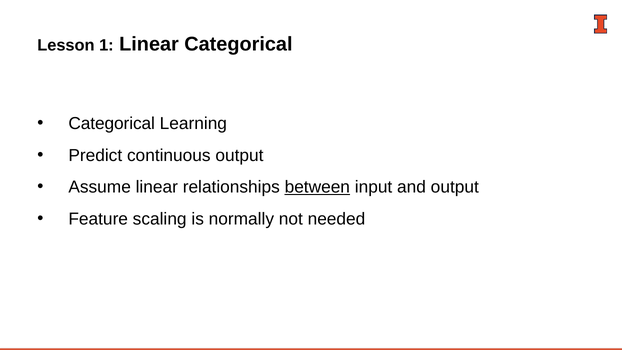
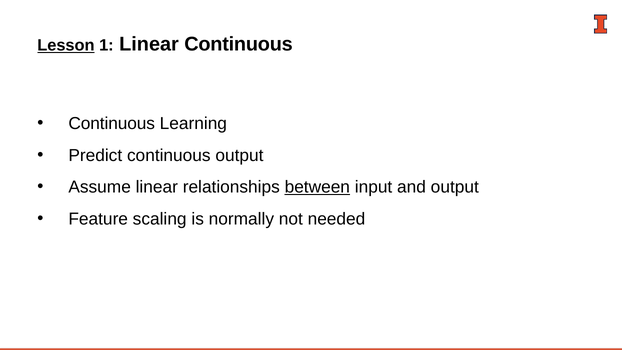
Lesson underline: none -> present
Linear Categorical: Categorical -> Continuous
Categorical at (112, 124): Categorical -> Continuous
